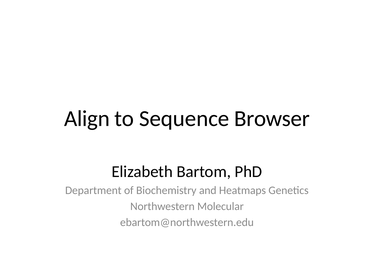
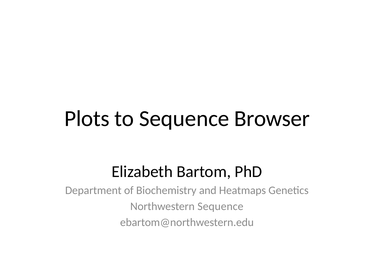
Align: Align -> Plots
Northwestern Molecular: Molecular -> Sequence
